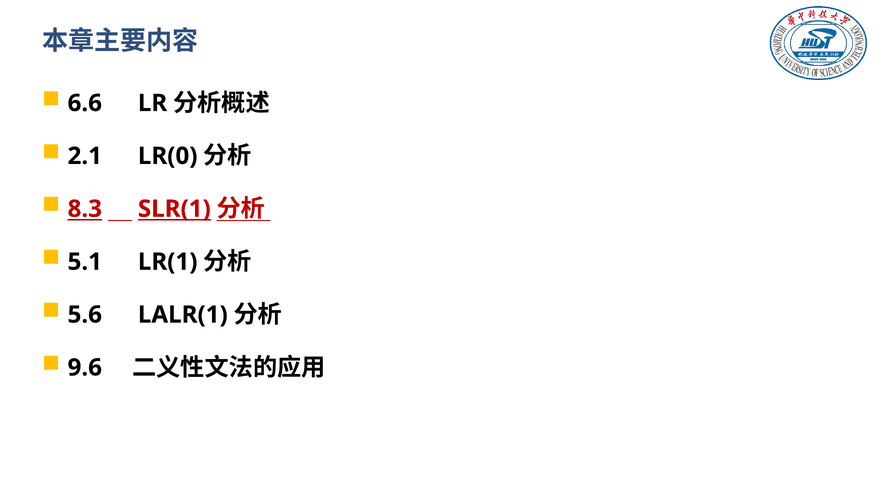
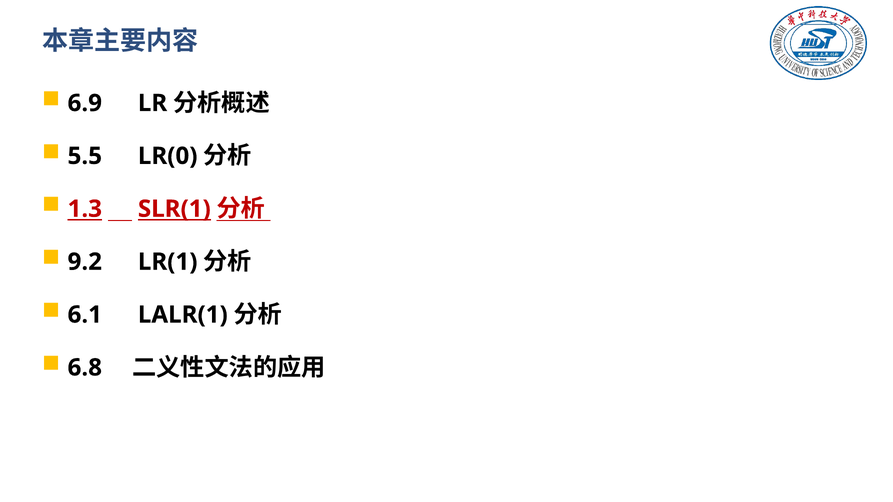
6.6: 6.6 -> 6.9
2.1: 2.1 -> 5.5
8.3: 8.3 -> 1.3
5.1: 5.1 -> 9.2
5.6: 5.6 -> 6.1
9.6: 9.6 -> 6.8
